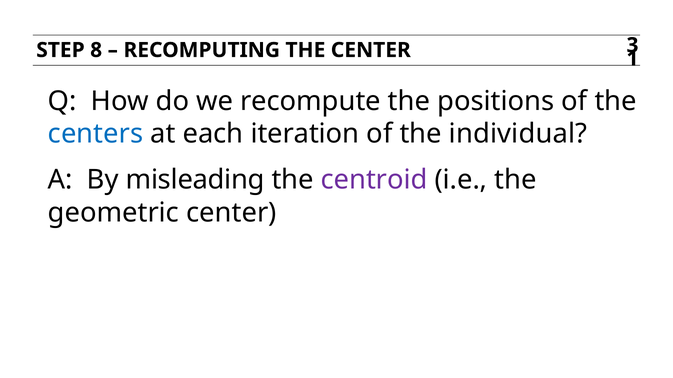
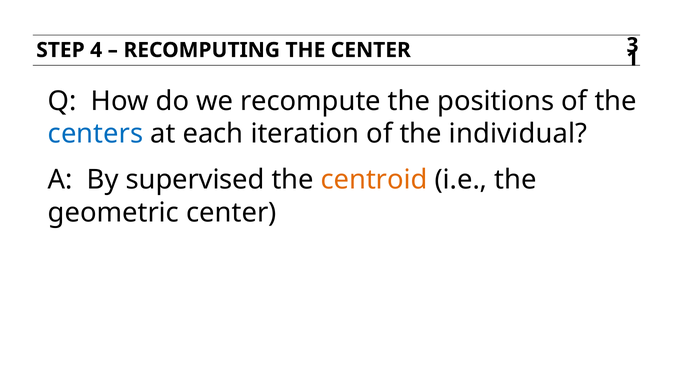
8: 8 -> 4
misleading: misleading -> supervised
centroid colour: purple -> orange
